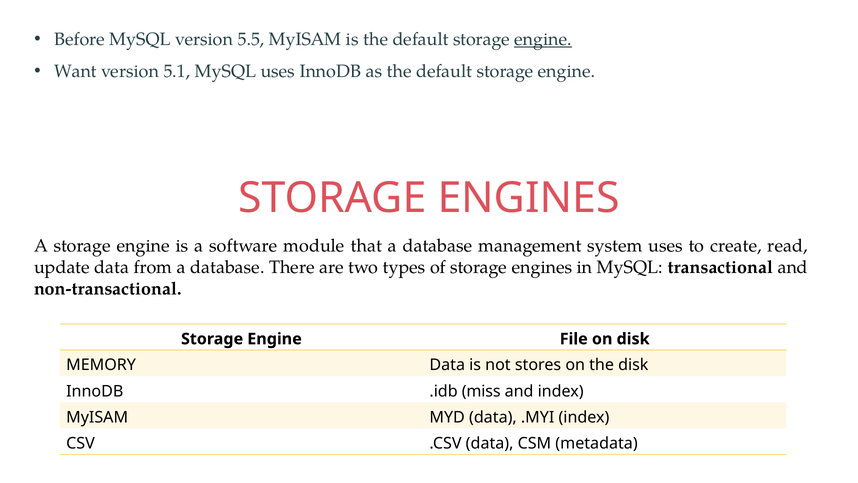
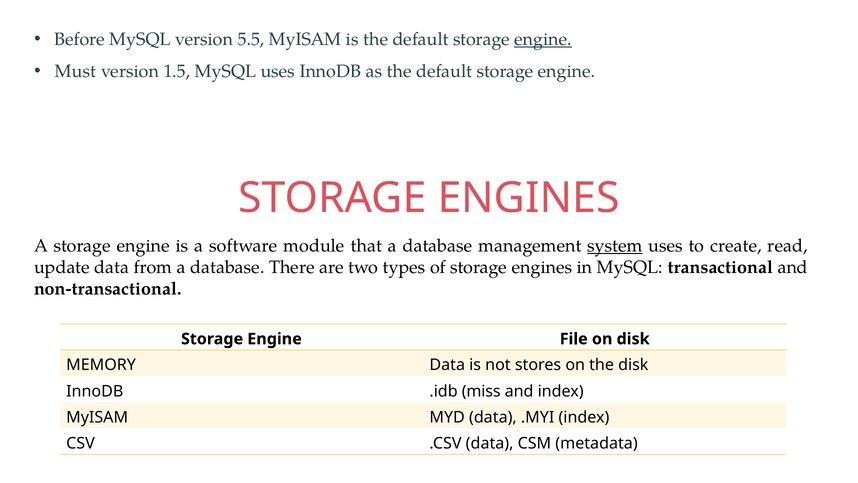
Want: Want -> Must
5.1: 5.1 -> 1.5
system underline: none -> present
